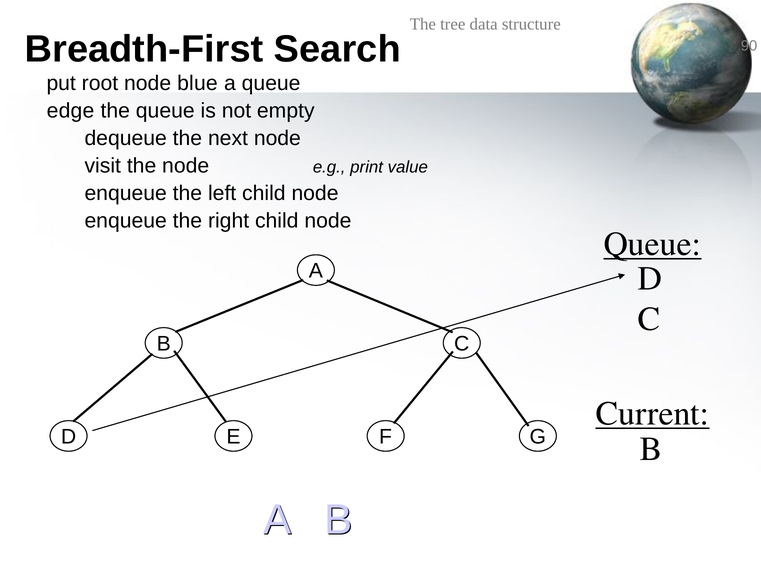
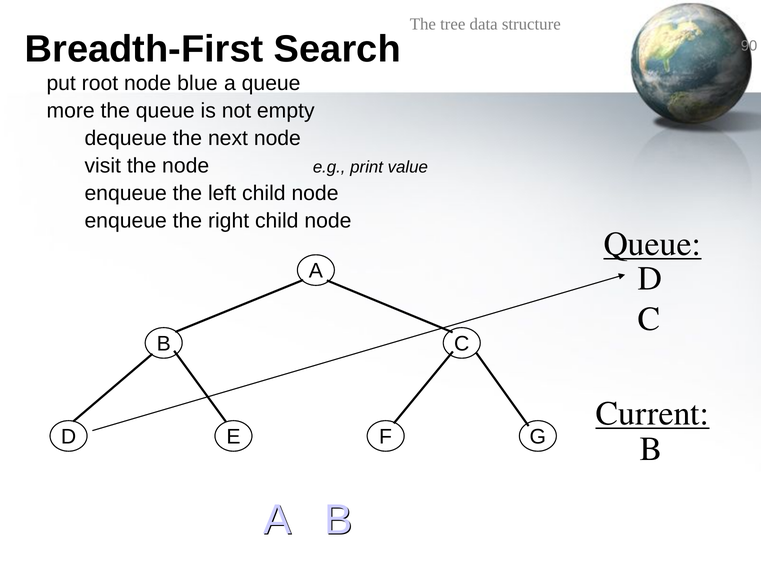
edge: edge -> more
